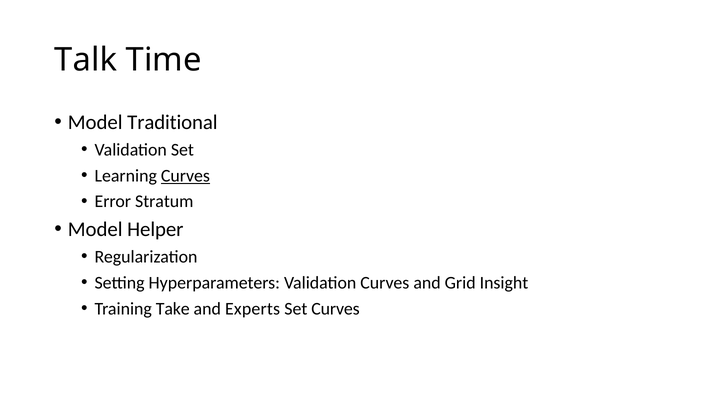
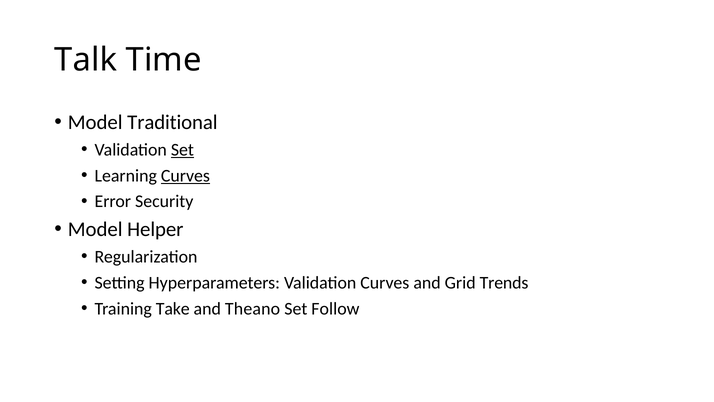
Set at (182, 150) underline: none -> present
Stratum: Stratum -> Security
Insight: Insight -> Trends
Experts: Experts -> Theano
Set Curves: Curves -> Follow
